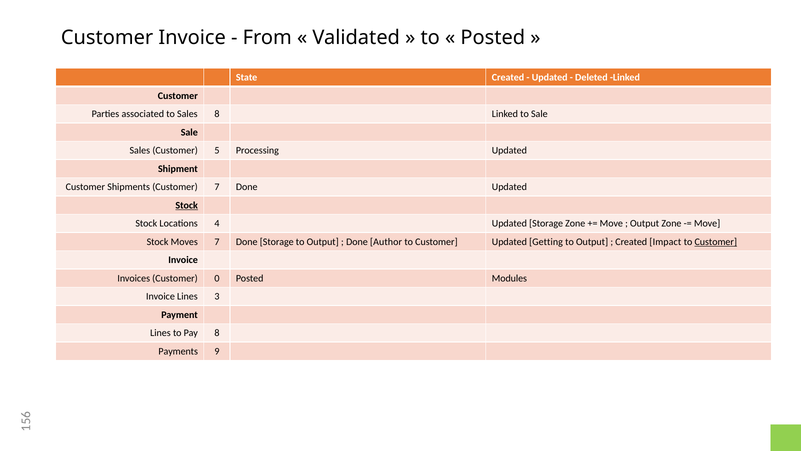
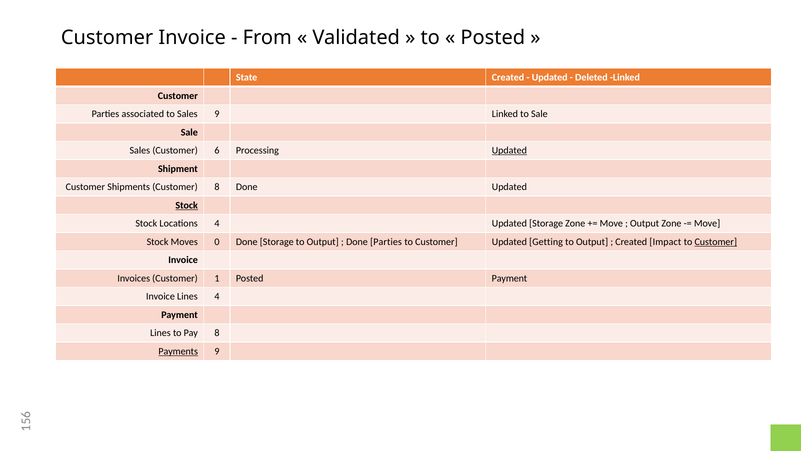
Sales 8: 8 -> 9
Customer 5: 5 -> 6
Updated at (509, 150) underline: none -> present
Customer 7: 7 -> 8
Moves 7: 7 -> 0
Done Author: Author -> Parties
Customer 0: 0 -> 1
Posted Modules: Modules -> Payment
Lines 3: 3 -> 4
Payments underline: none -> present
